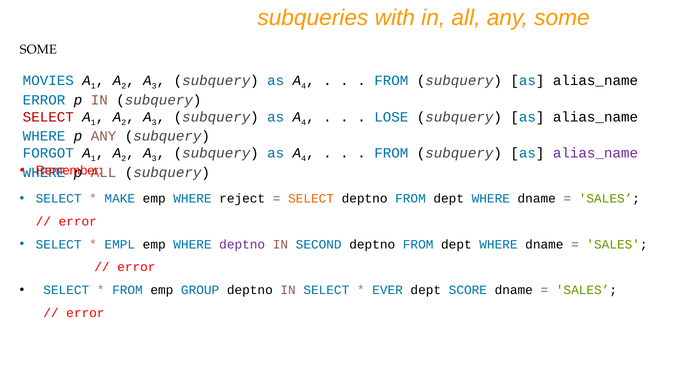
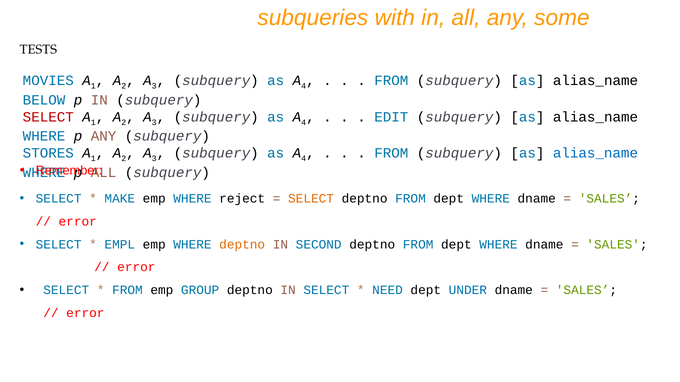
SOME at (38, 50): SOME -> TESTS
ERROR at (44, 100): ERROR -> BELOW
LOSE: LOSE -> EDIT
FORGOT: FORGOT -> STORES
alias_name at (595, 153) colour: purple -> blue
deptno at (242, 245) colour: purple -> orange
EVER: EVER -> NEED
SCORE: SCORE -> UNDER
